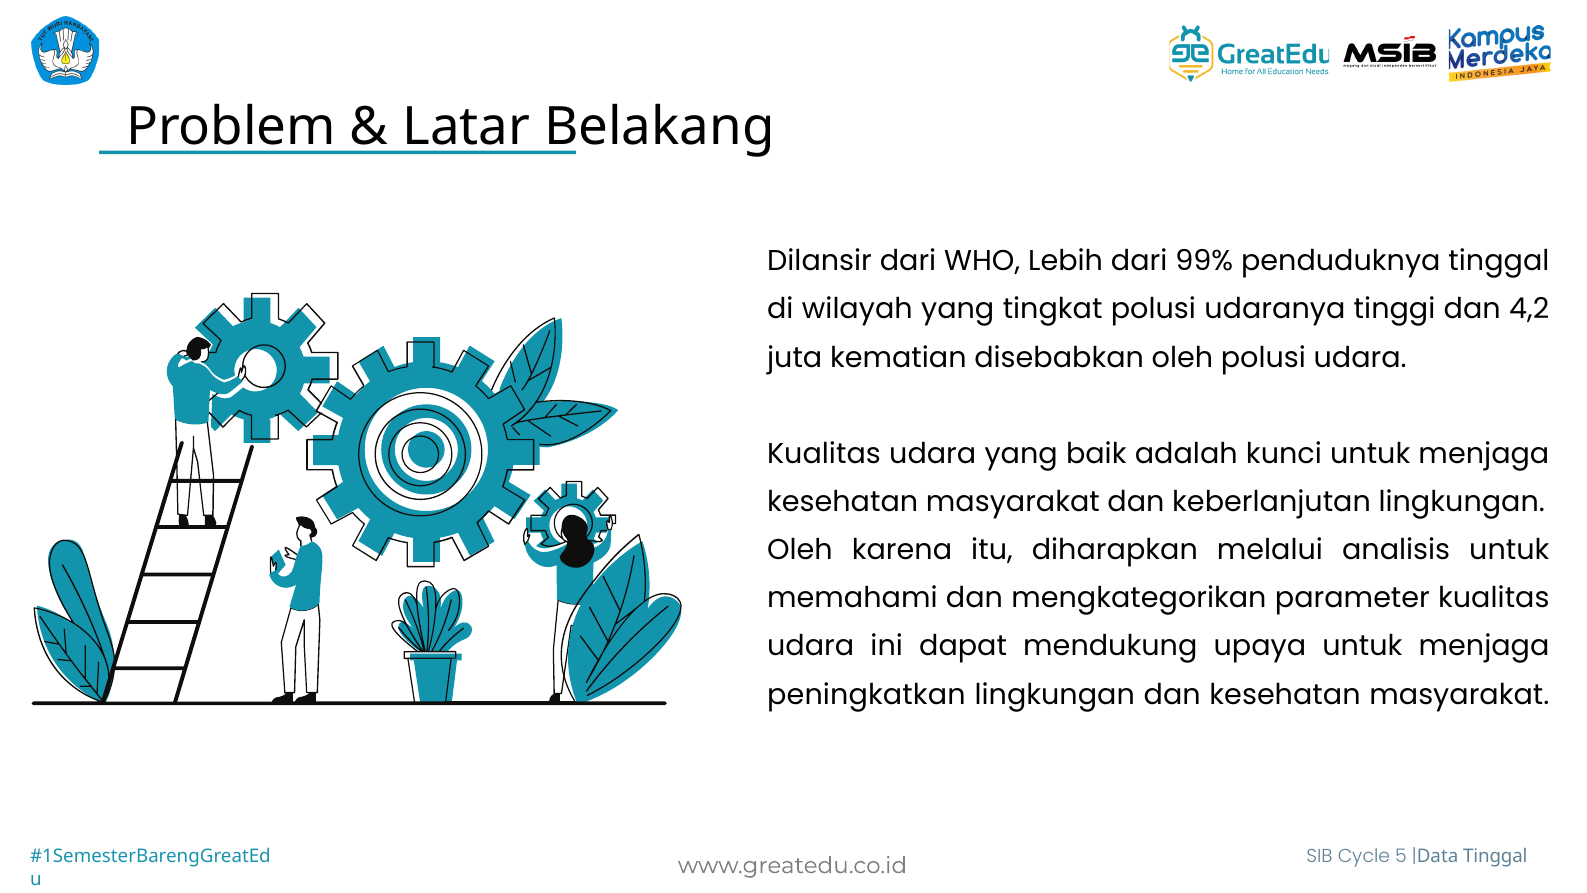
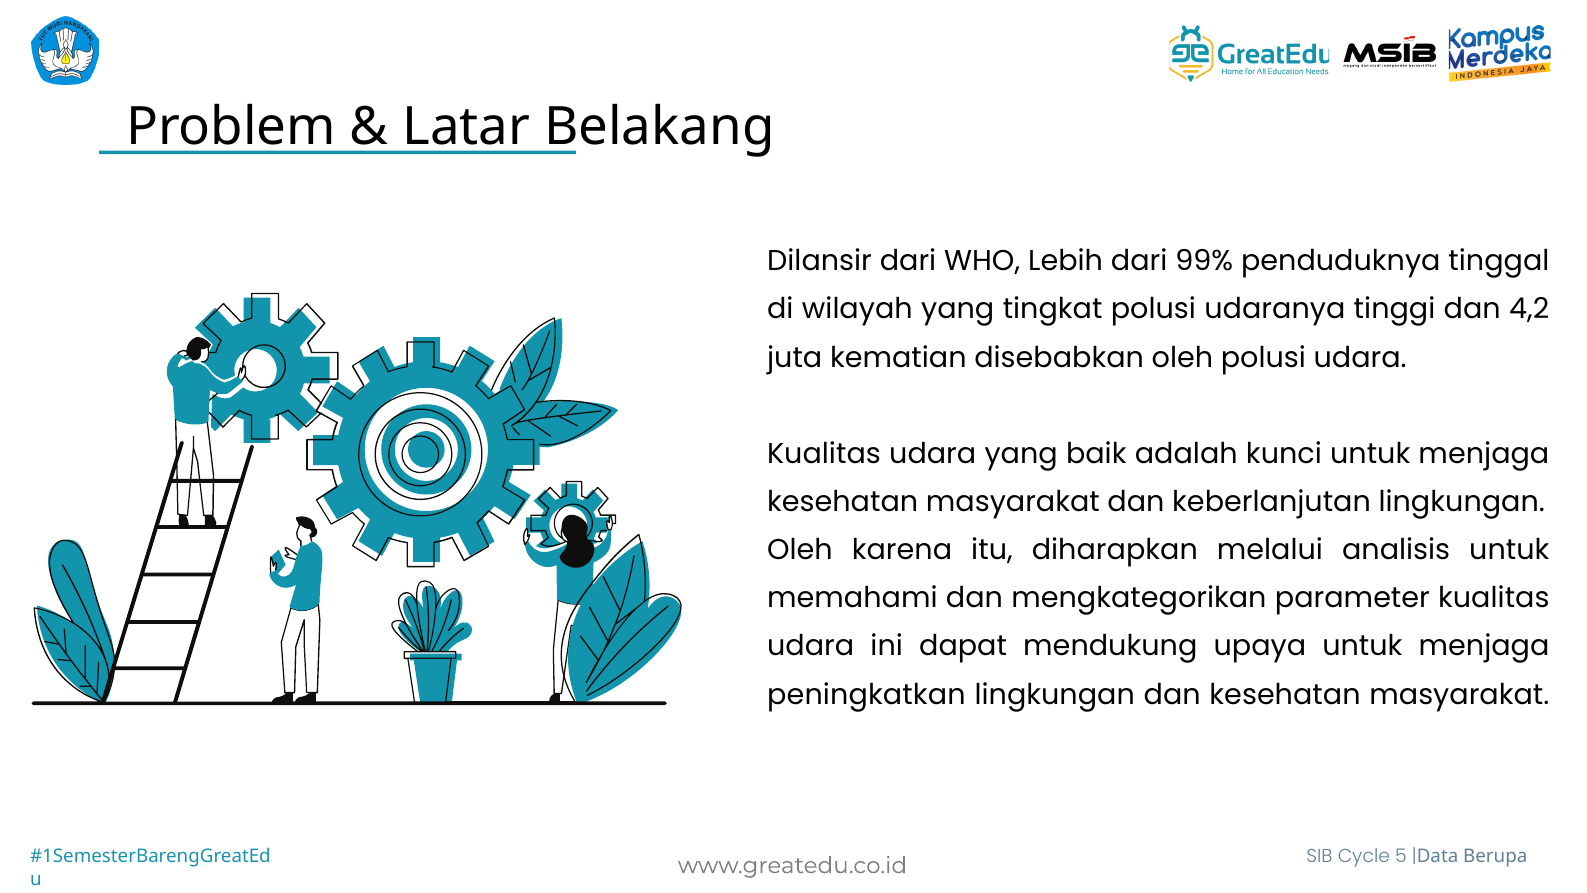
Data Tinggal: Tinggal -> Berupa
